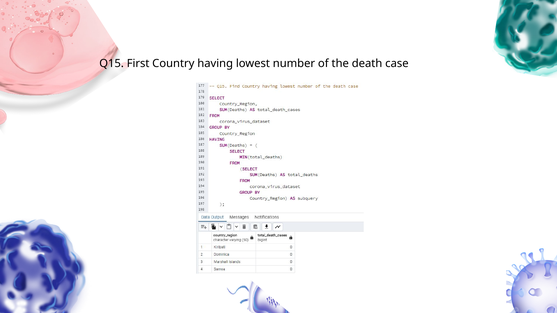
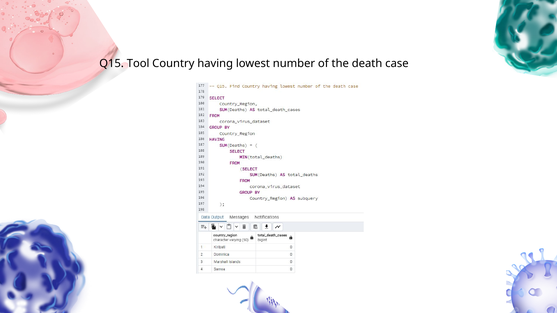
First: First -> Tool
